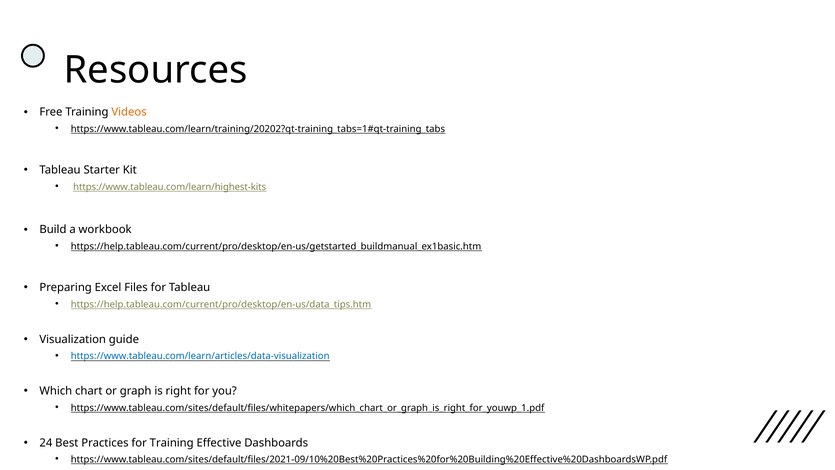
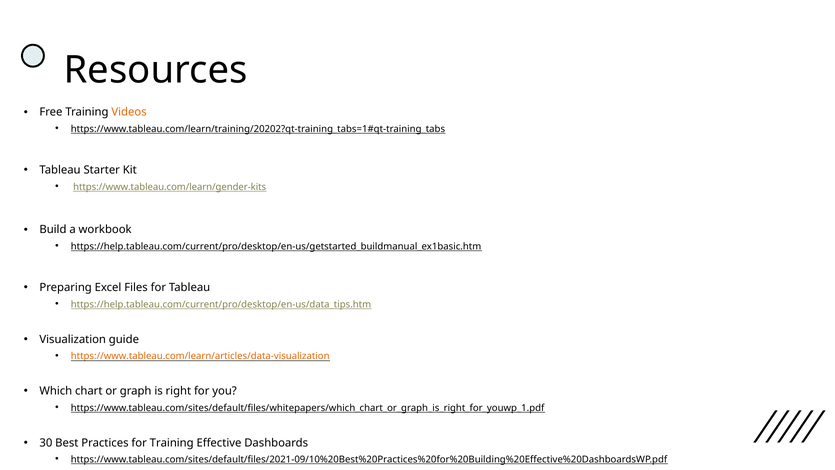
https://www.tableau.com/learn/highest-kits: https://www.tableau.com/learn/highest-kits -> https://www.tableau.com/learn/gender-kits
https://www.tableau.com/learn/articles/data-visualization colour: blue -> orange
24: 24 -> 30
